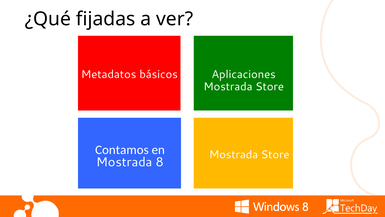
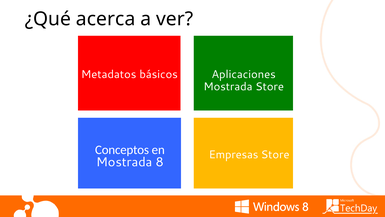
fijadas: fijadas -> acerca
Contamos: Contamos -> Conceptos
Mostrada at (234, 154): Mostrada -> Empresas
